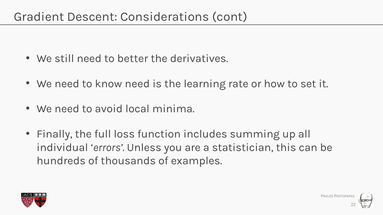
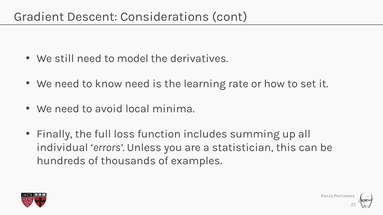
better: better -> model
